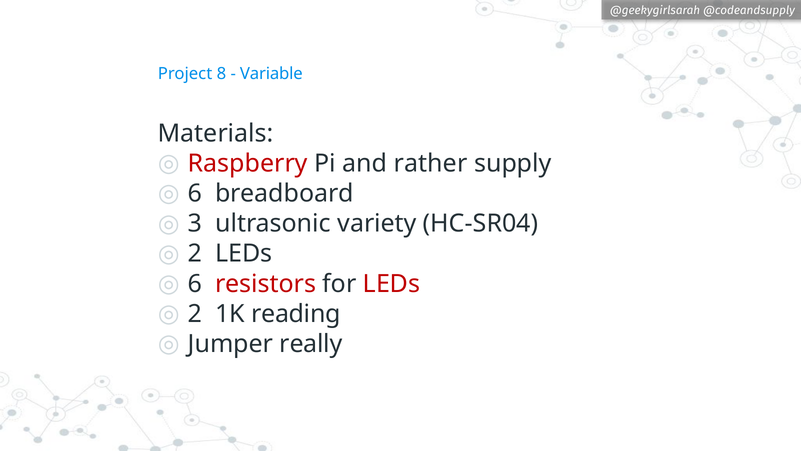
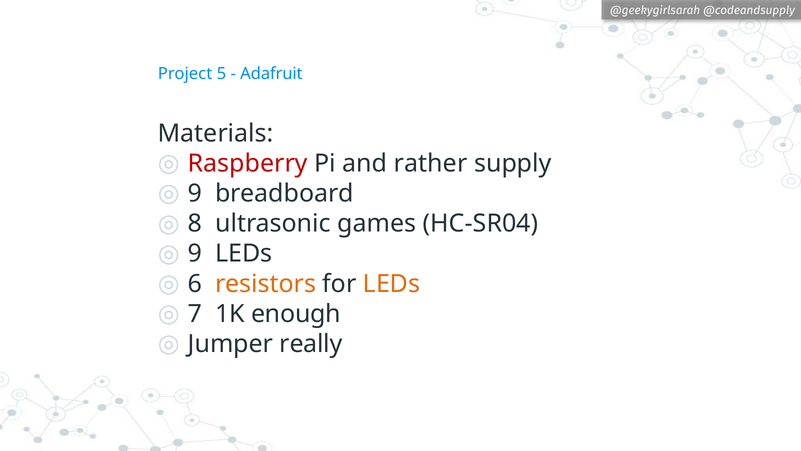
8: 8 -> 5
Variable: Variable -> Adafruit
6 at (195, 193): 6 -> 9
3: 3 -> 8
variety: variety -> games
2 at (195, 253): 2 -> 9
resistors colour: red -> orange
LEDs at (392, 283) colour: red -> orange
2 at (195, 314): 2 -> 7
reading: reading -> enough
